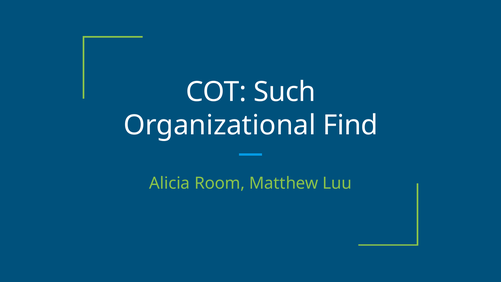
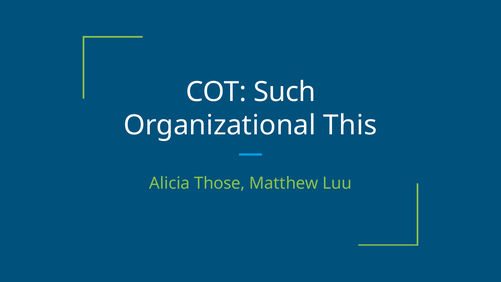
Find: Find -> This
Room: Room -> Those
